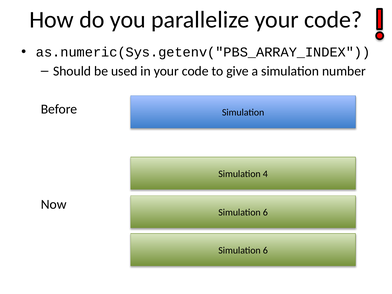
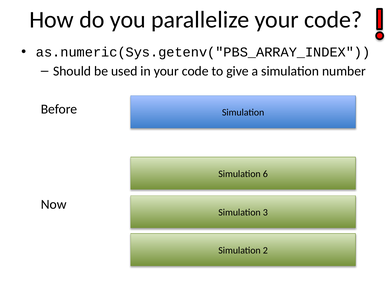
4: 4 -> 6
6 at (265, 212): 6 -> 3
6 at (265, 250): 6 -> 2
